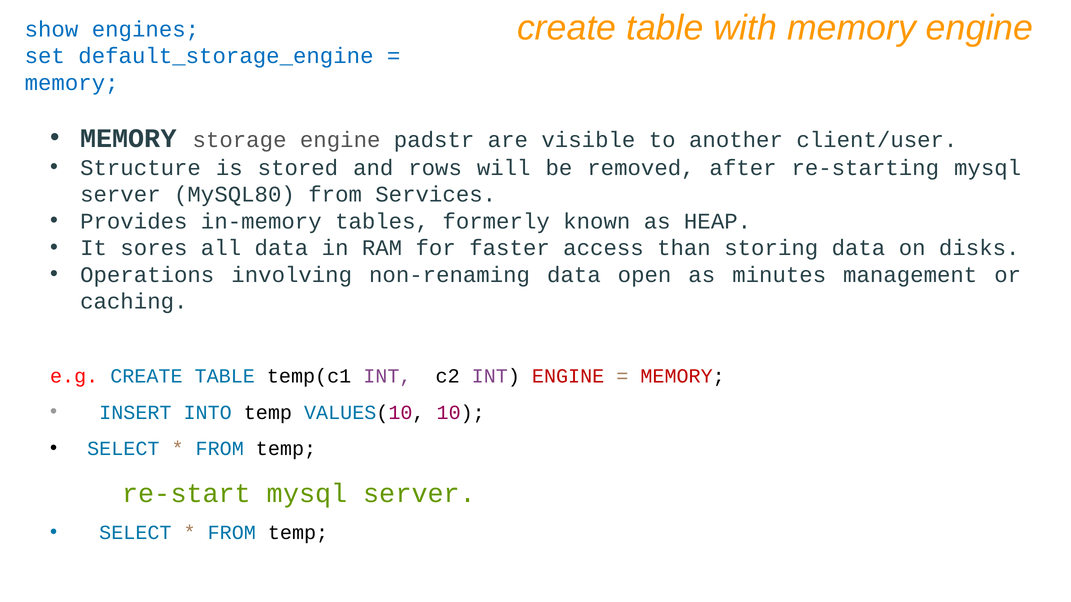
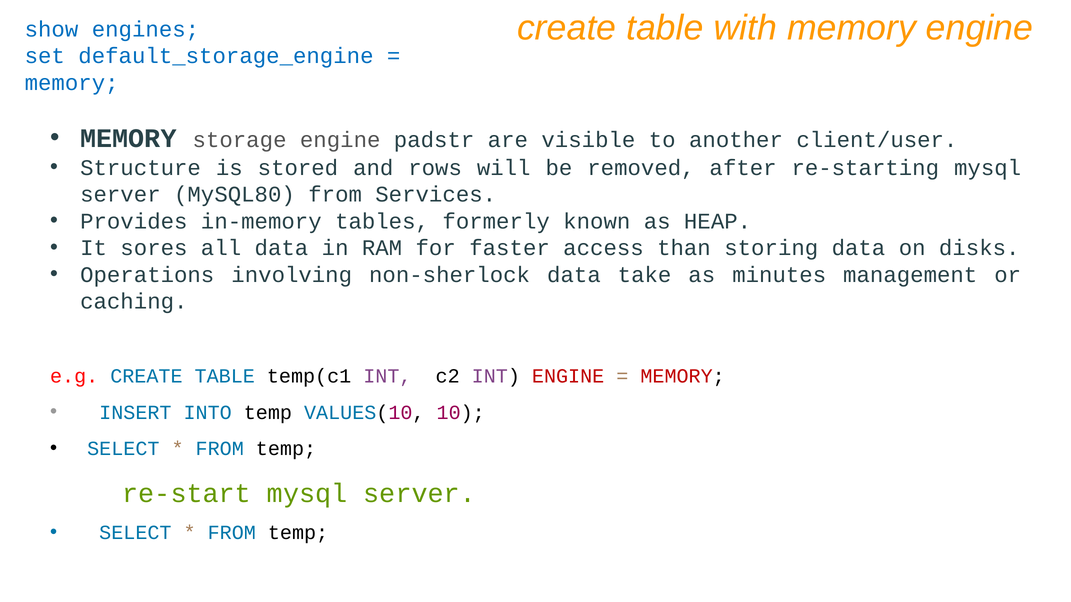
non-renaming: non-renaming -> non-sherlock
open: open -> take
